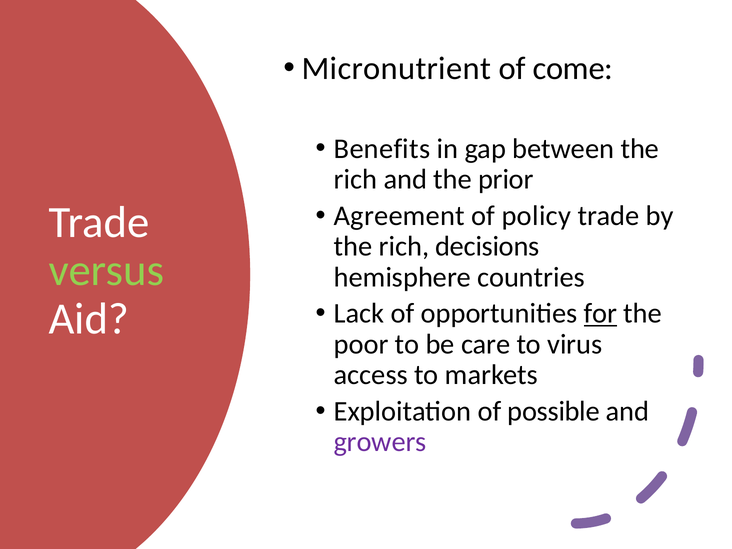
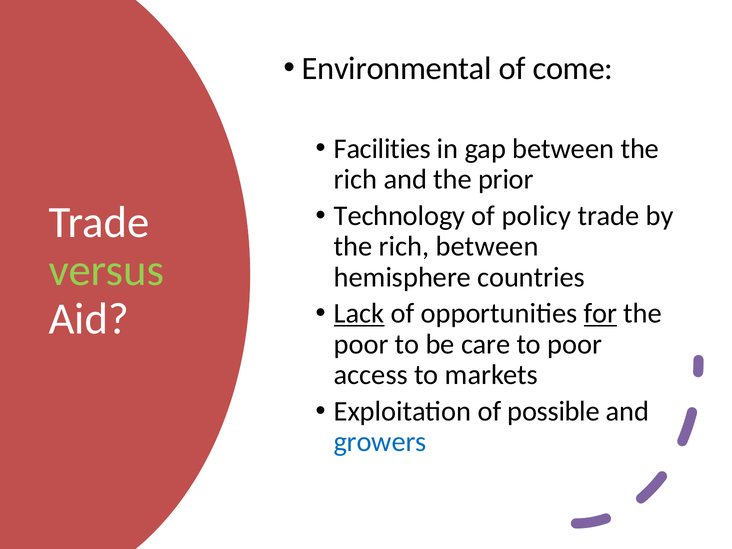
Micronutrient: Micronutrient -> Environmental
Benefits: Benefits -> Facilities
Agreement: Agreement -> Technology
rich decisions: decisions -> between
Lack underline: none -> present
to virus: virus -> poor
growers colour: purple -> blue
